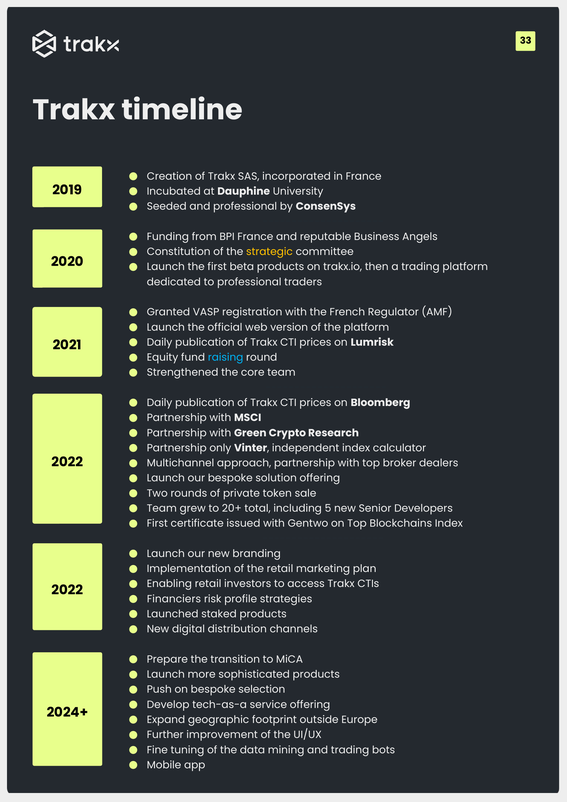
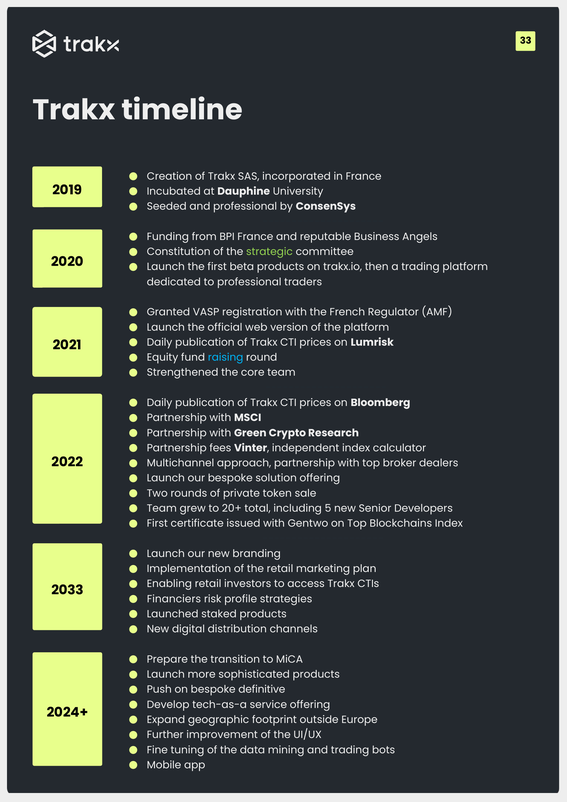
strategic colour: yellow -> light green
only: only -> fees
2022 at (67, 590): 2022 -> 2033
selection: selection -> definitive
